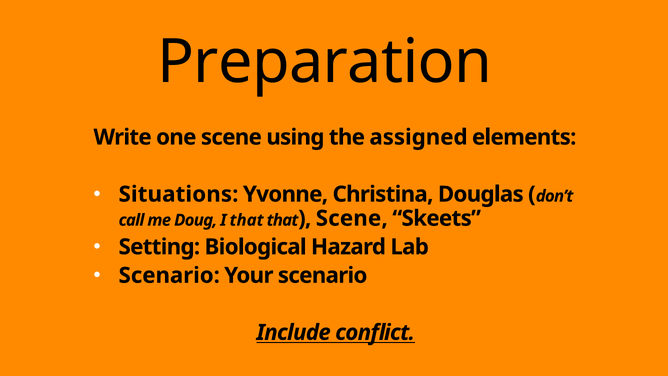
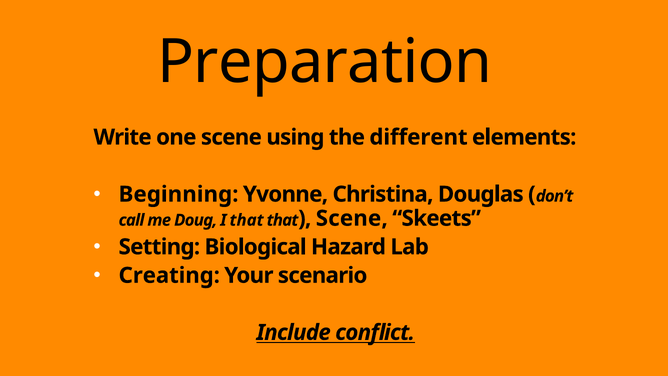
assigned: assigned -> different
Situations: Situations -> Beginning
Scenario at (169, 275): Scenario -> Creating
